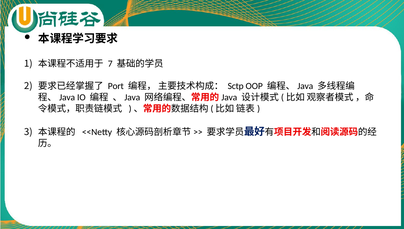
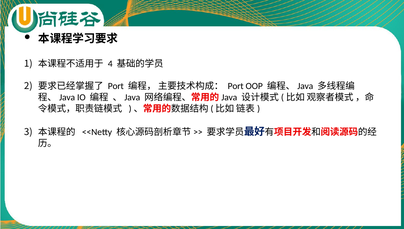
7: 7 -> 4
Sctp at (236, 86): Sctp -> Port
